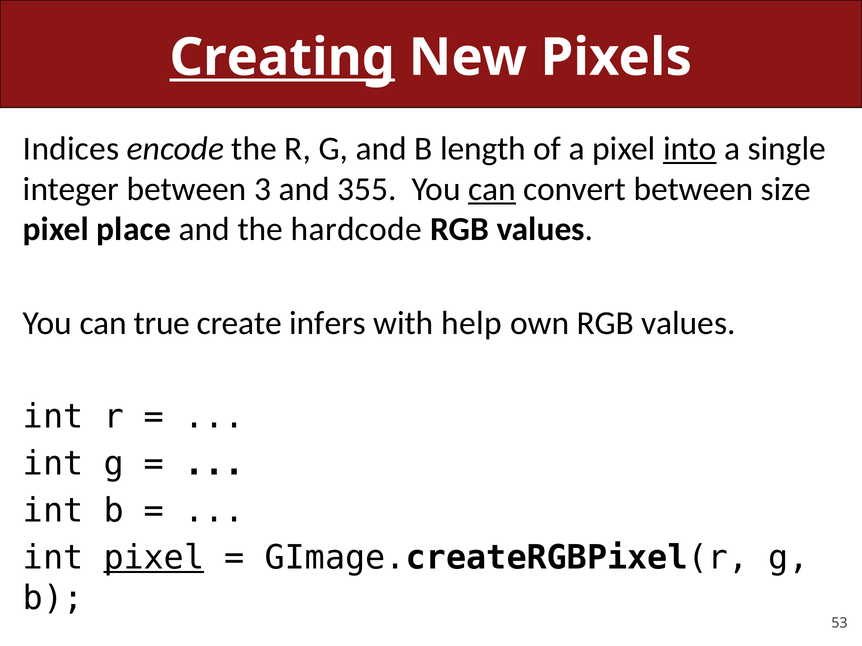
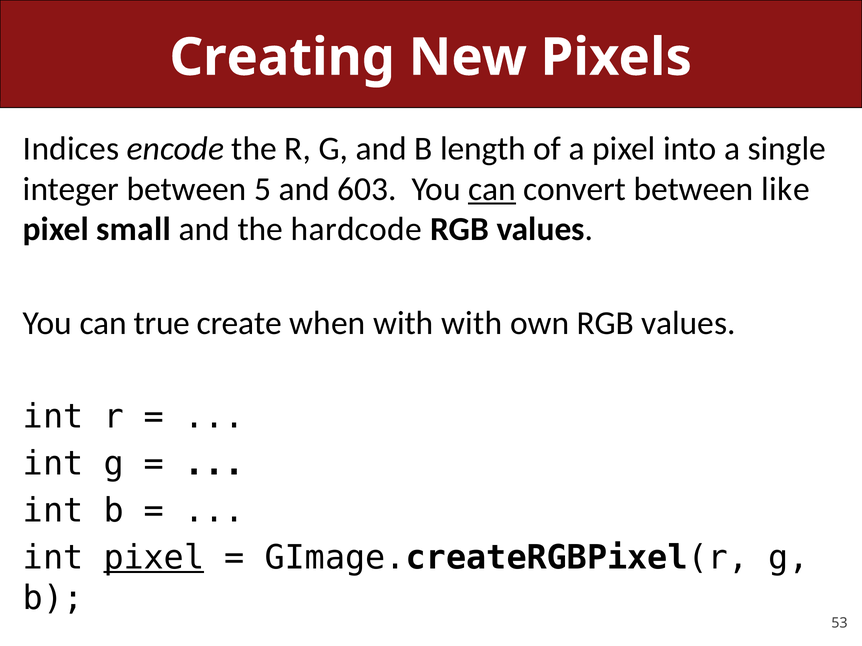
Creating underline: present -> none
into underline: present -> none
3: 3 -> 5
355: 355 -> 603
size: size -> like
place: place -> small
infers: infers -> when
with help: help -> with
